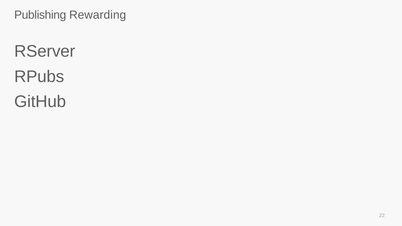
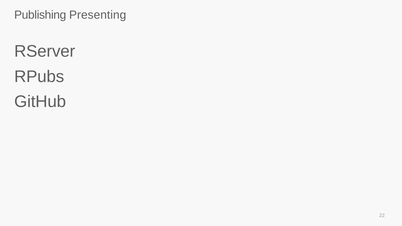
Rewarding: Rewarding -> Presenting
